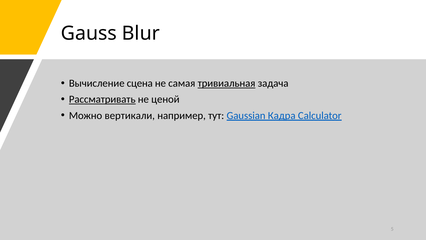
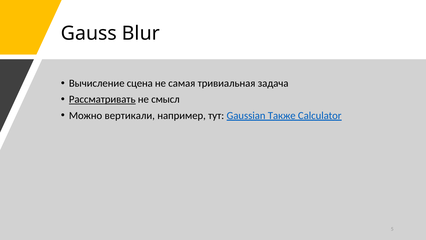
тривиальная underline: present -> none
ценой: ценой -> смысл
Кадра: Кадра -> Также
